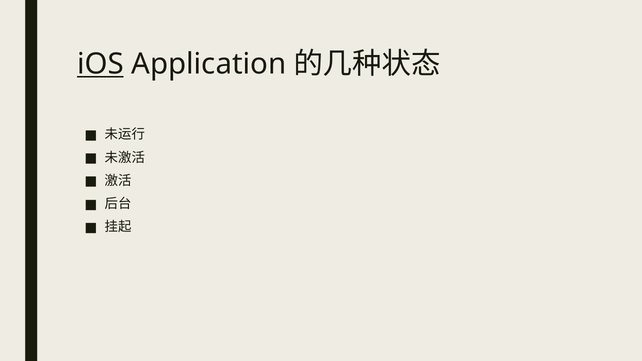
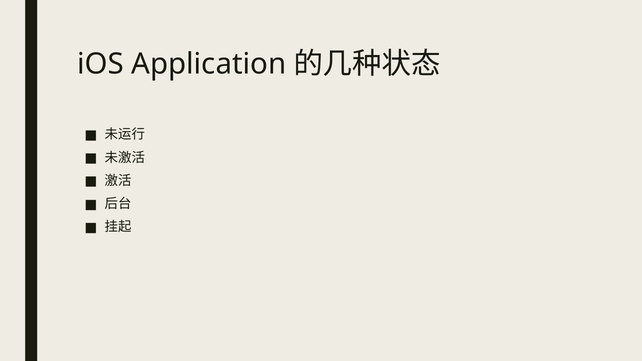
iOS underline: present -> none
